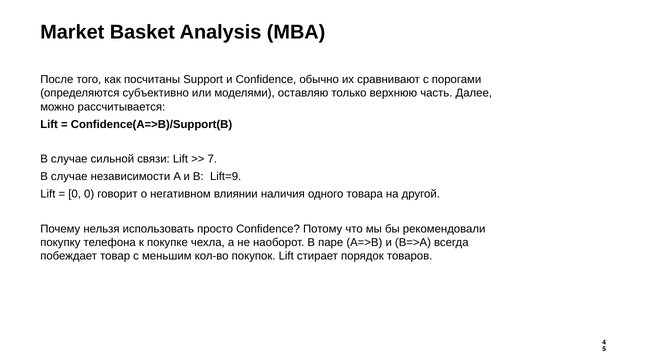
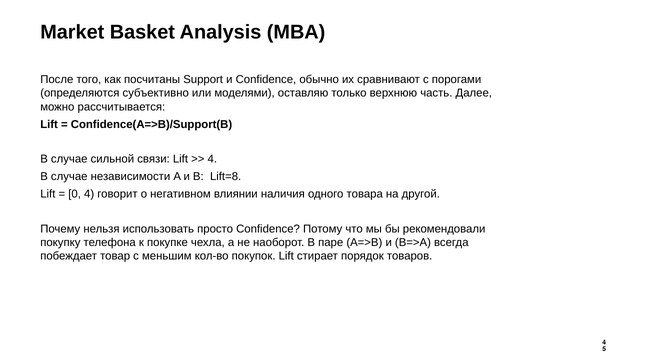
7 at (212, 159): 7 -> 4
Lift=9: Lift=9 -> Lift=8
0 0: 0 -> 4
